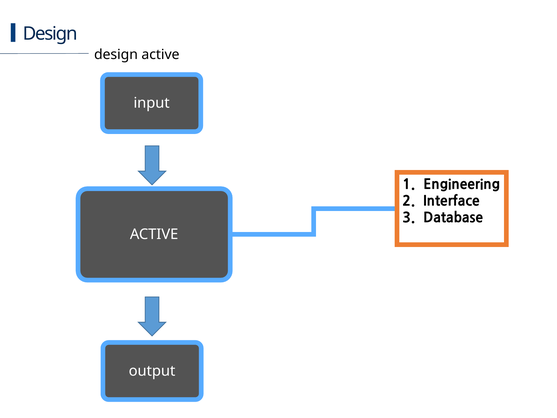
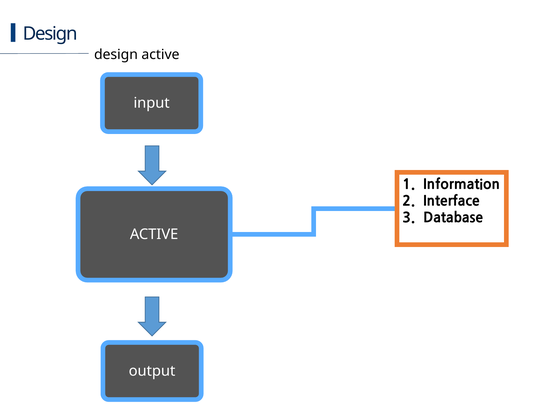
Engineering: Engineering -> Information
